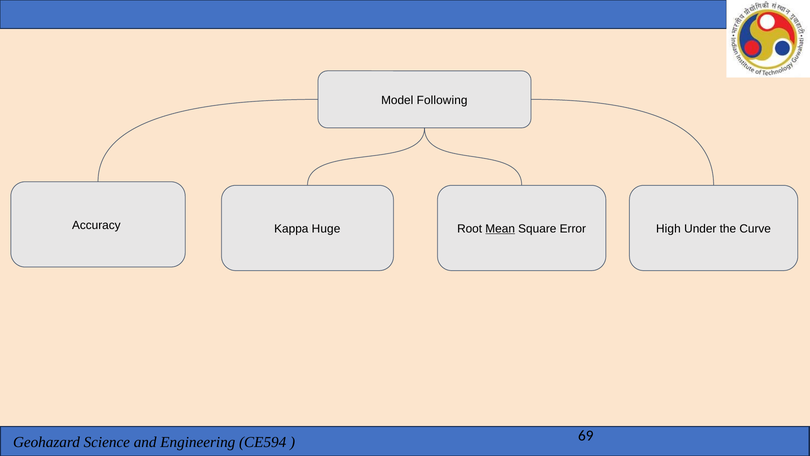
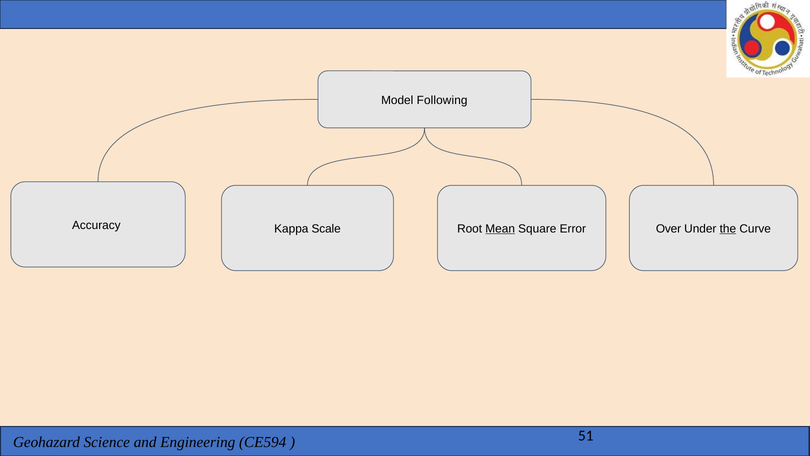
Huge: Huge -> Scale
High: High -> Over
the underline: none -> present
69: 69 -> 51
